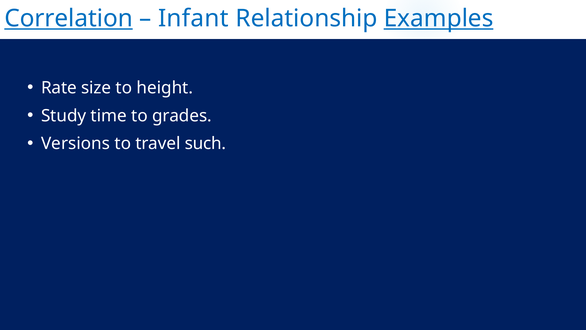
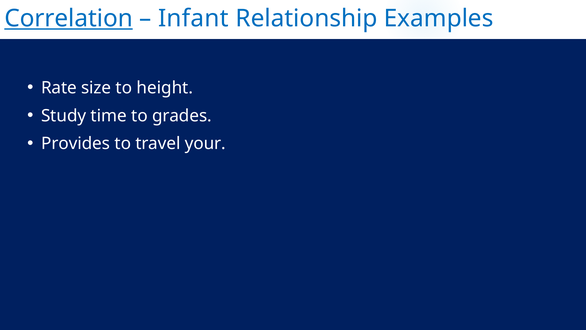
Examples underline: present -> none
Versions: Versions -> Provides
such: such -> your
